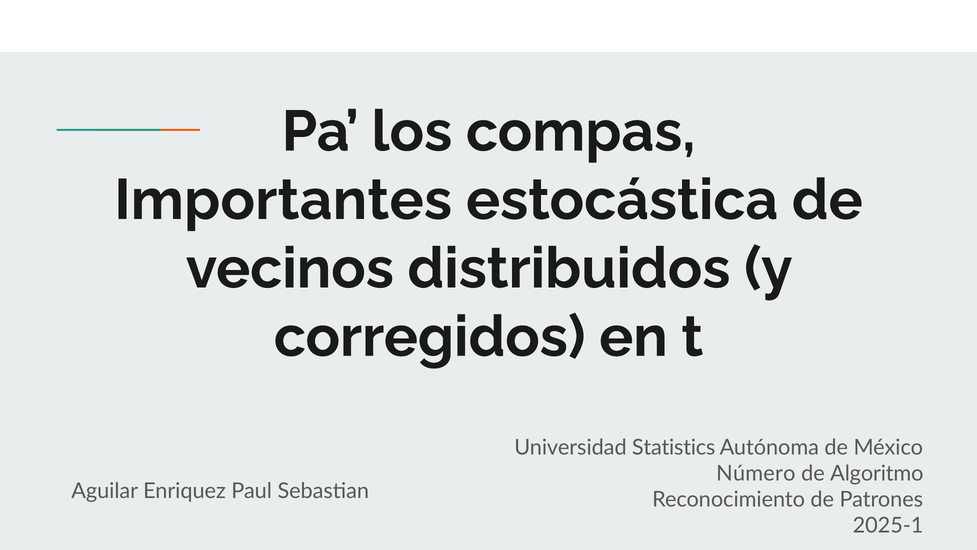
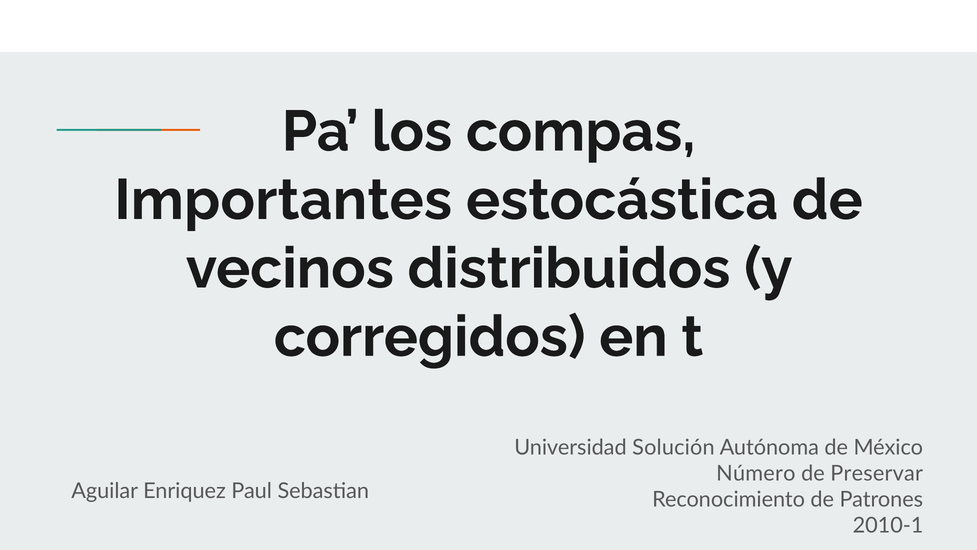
Statistics: Statistics -> Solución
Algoritmo: Algoritmo -> Preservar
2025-1: 2025-1 -> 2010-1
